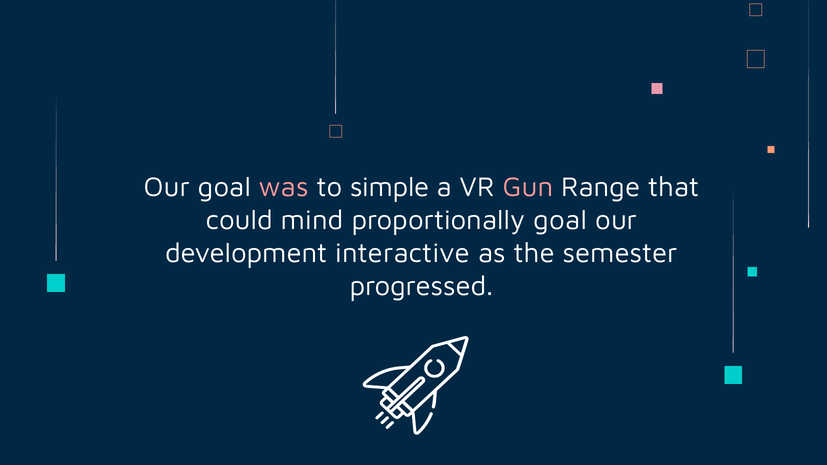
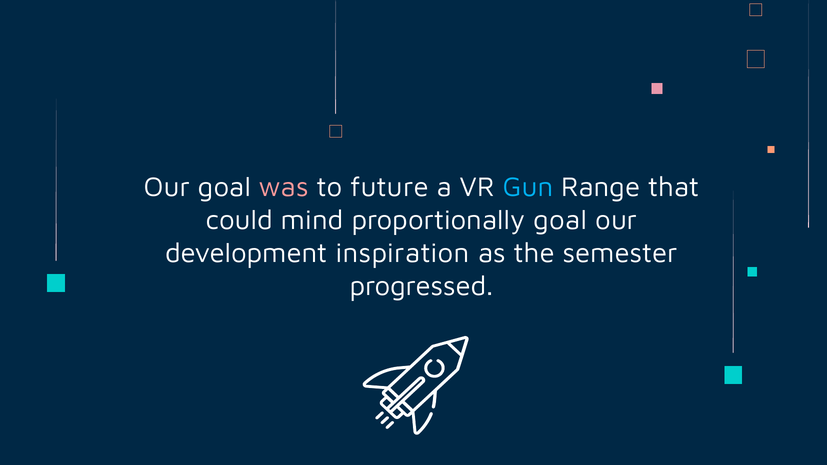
simple: simple -> future
Gun colour: pink -> light blue
interactive: interactive -> inspiration
